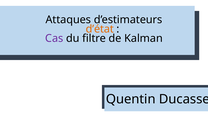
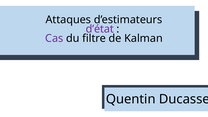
d’état colour: orange -> purple
